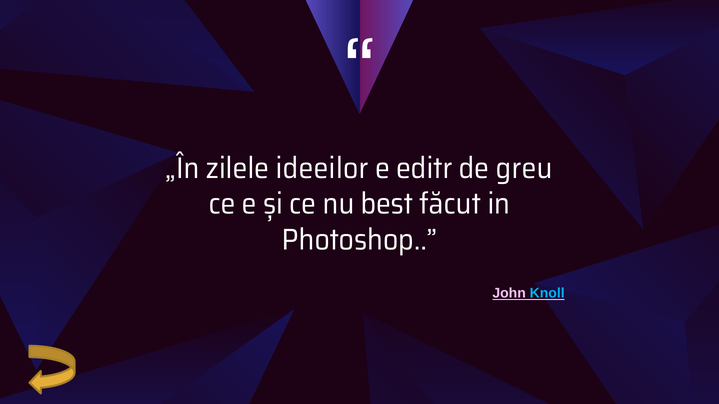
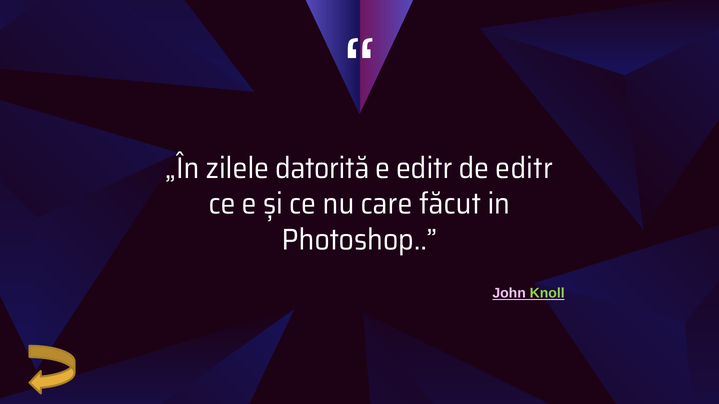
ideeilor: ideeilor -> datorită
de greu: greu -> editr
best: best -> care
Knoll colour: light blue -> light green
